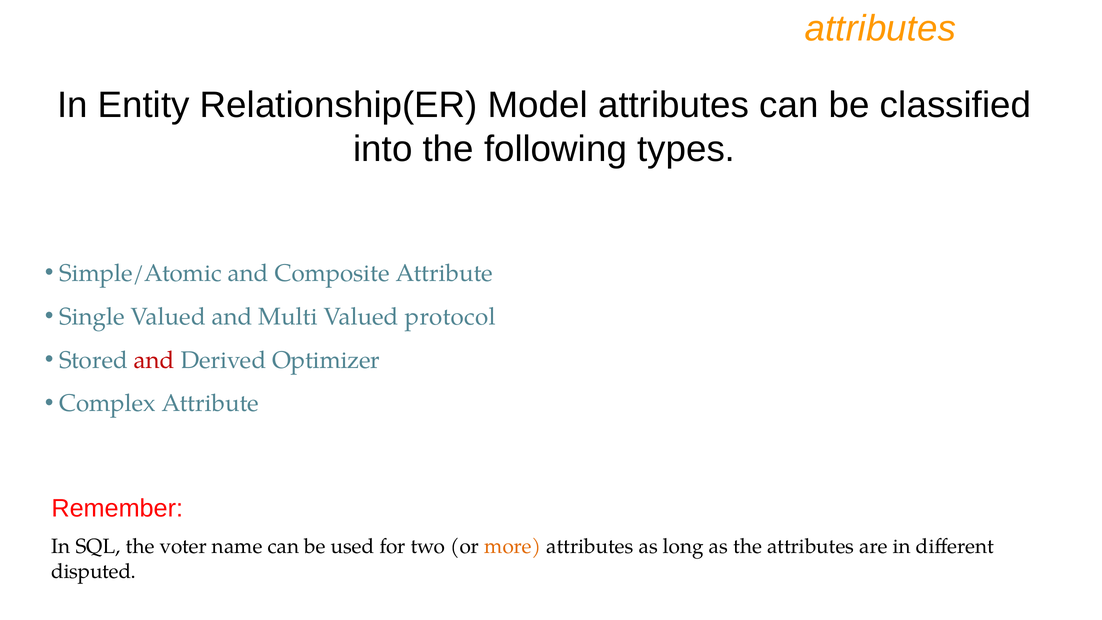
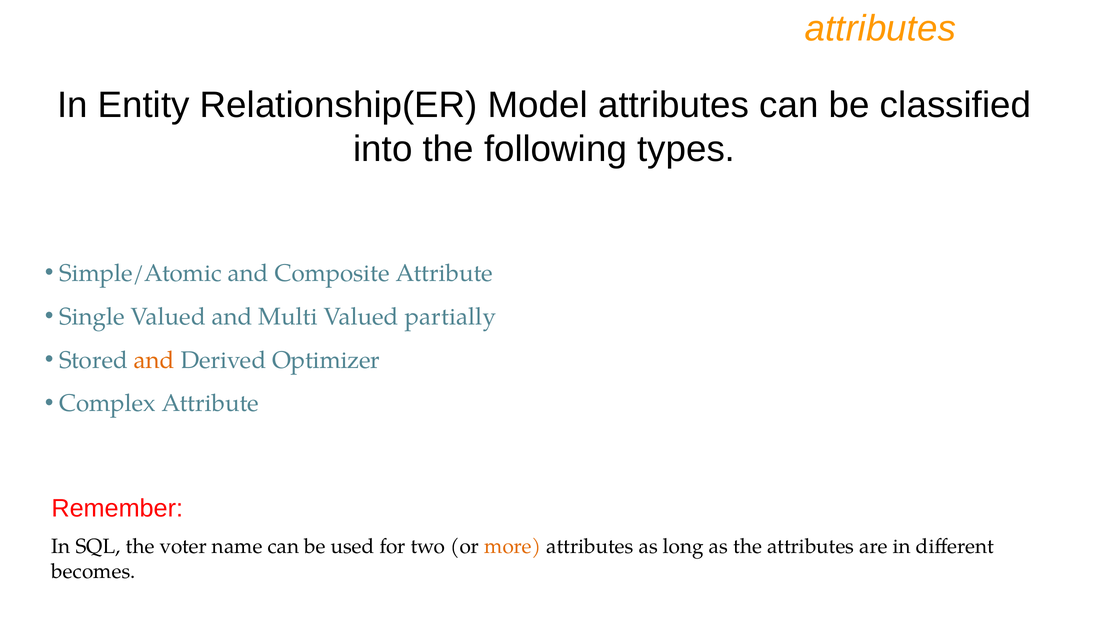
protocol: protocol -> partially
and at (154, 360) colour: red -> orange
disputed: disputed -> becomes
